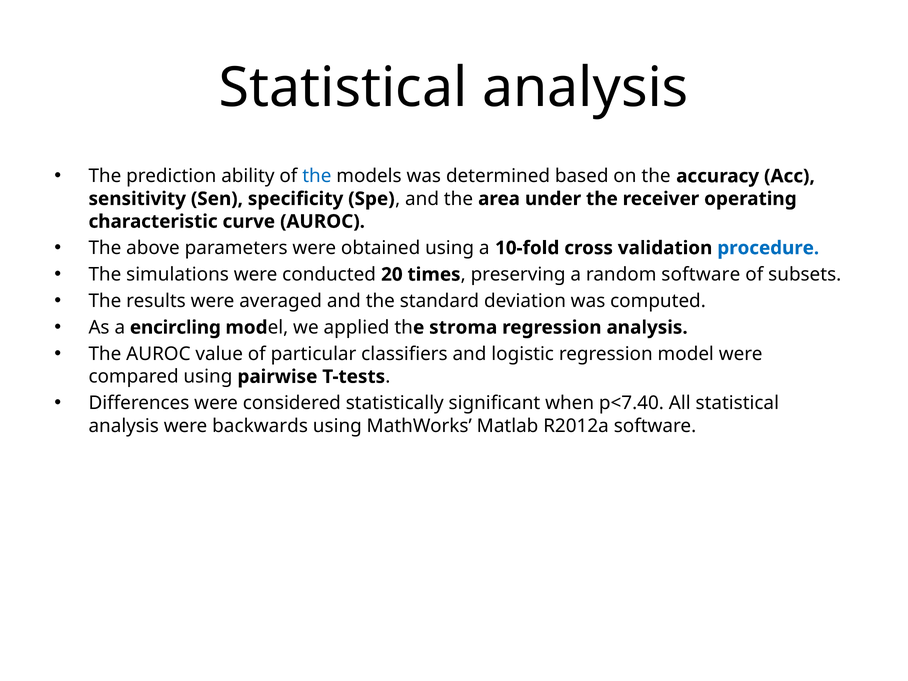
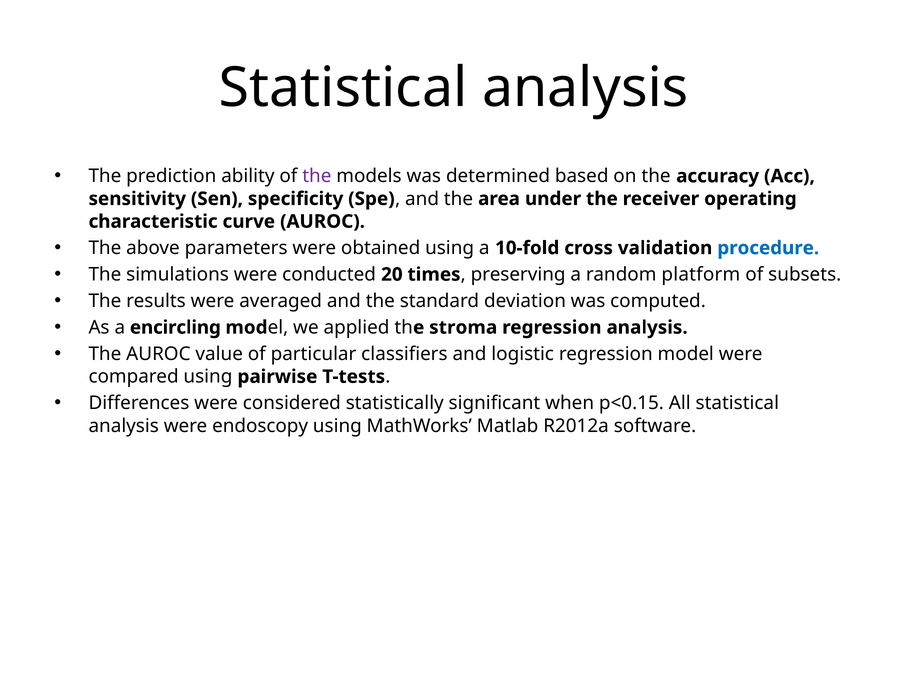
the at (317, 176) colour: blue -> purple
random software: software -> platform
p<7.40: p<7.40 -> p<0.15
backwards: backwards -> endoscopy
